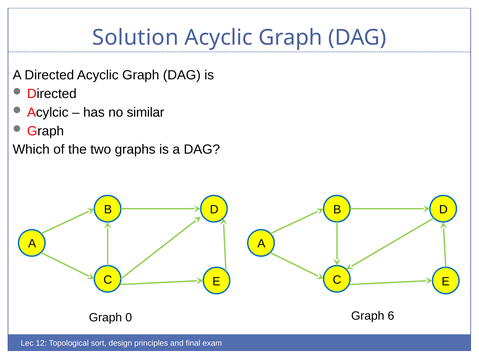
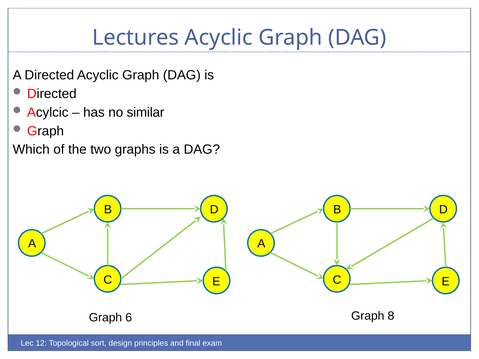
Solution: Solution -> Lectures
0: 0 -> 6
6: 6 -> 8
